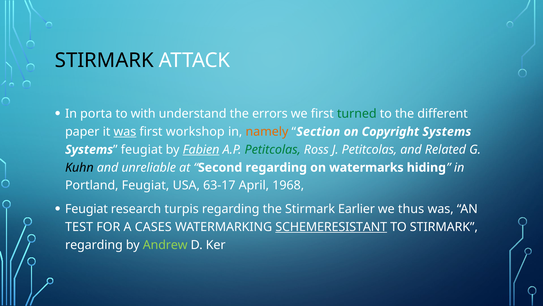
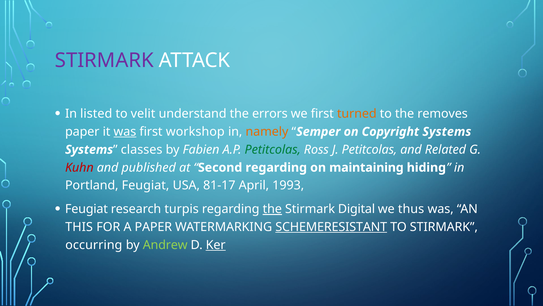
STIRMARK at (104, 60) colour: black -> purple
porta: porta -> listed
with: with -> velit
turned colour: green -> orange
different: different -> removes
Section: Section -> Semper
feugiat at (142, 149): feugiat -> classes
Fabien underline: present -> none
Kuhn colour: black -> red
unreliable: unreliable -> published
watermarks: watermarks -> maintaining
63-17: 63-17 -> 81-17
1968: 1968 -> 1993
the at (272, 209) underline: none -> present
Earlier: Earlier -> Digital
TEST: TEST -> THIS
A CASES: CASES -> PAPER
regarding at (94, 245): regarding -> occurring
Ker underline: none -> present
